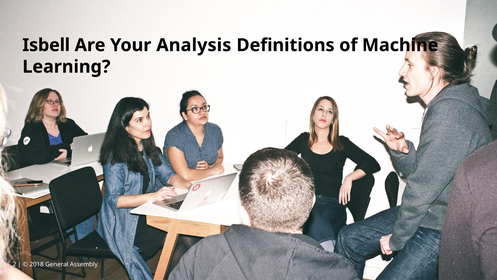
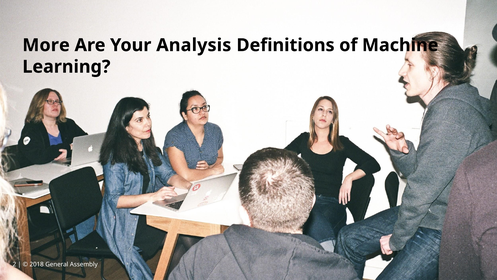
Isbell: Isbell -> More
